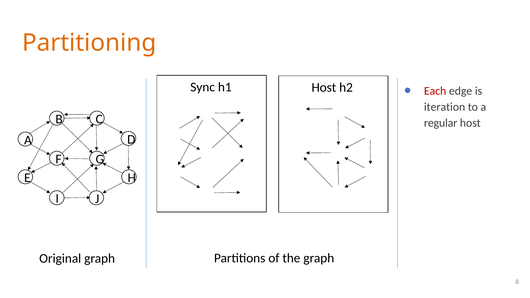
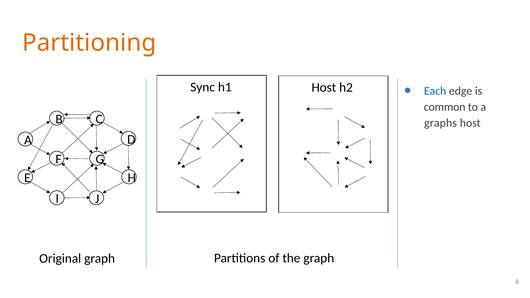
Each colour: red -> blue
iteration: iteration -> common
regular: regular -> graphs
